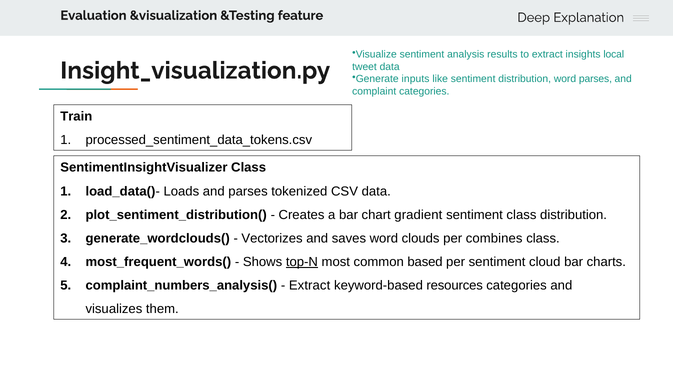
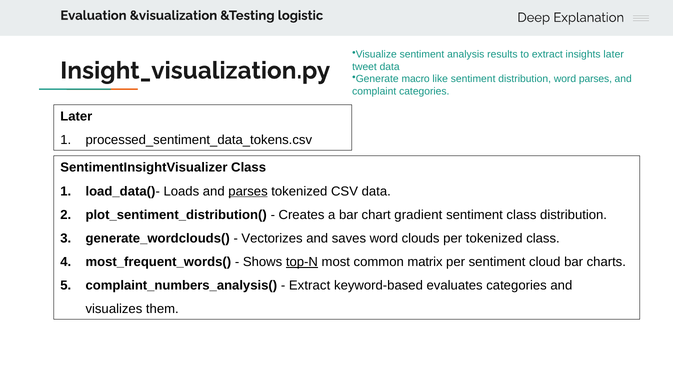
feature: feature -> logistic
insights local: local -> later
inputs: inputs -> macro
Train at (76, 117): Train -> Later
parses at (248, 191) underline: none -> present
per combines: combines -> tokenized
based: based -> matrix
resources: resources -> evaluates
